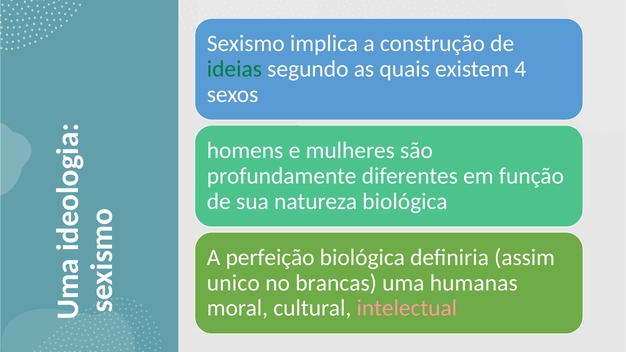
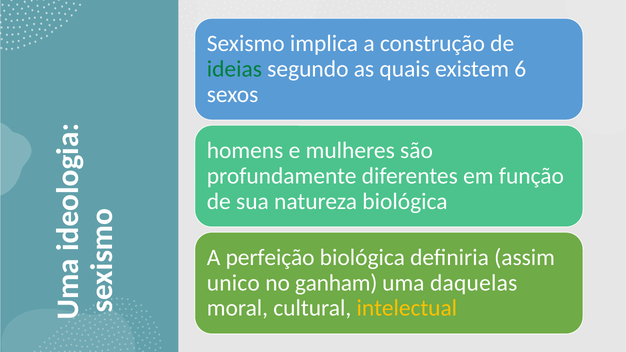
4: 4 -> 6
brancas: brancas -> ganham
humanas: humanas -> daquelas
intelectual colour: pink -> yellow
